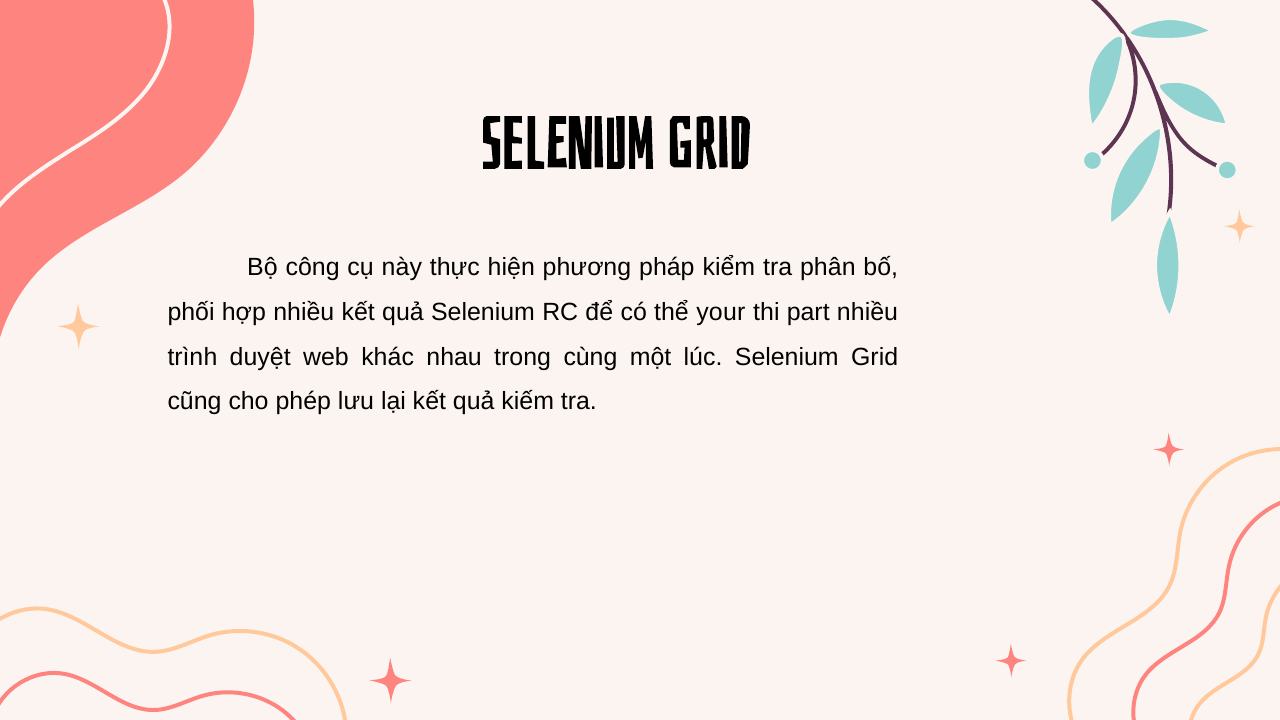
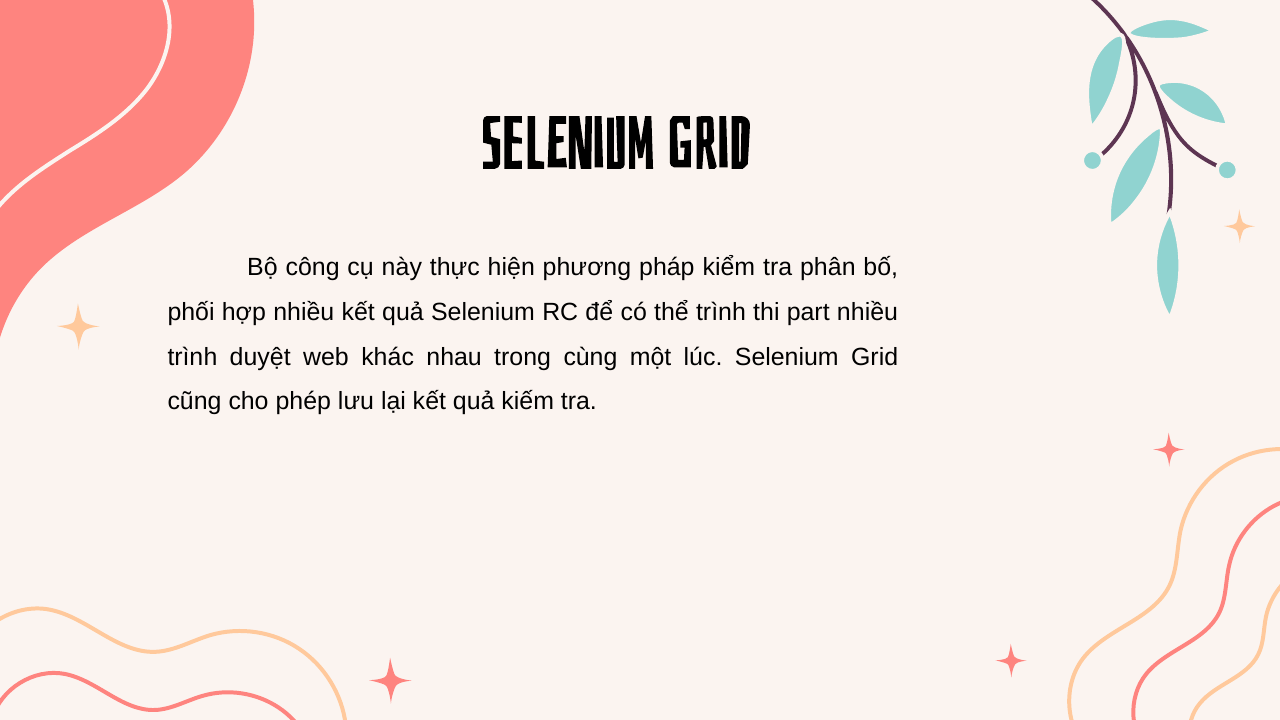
thể your: your -> trình
